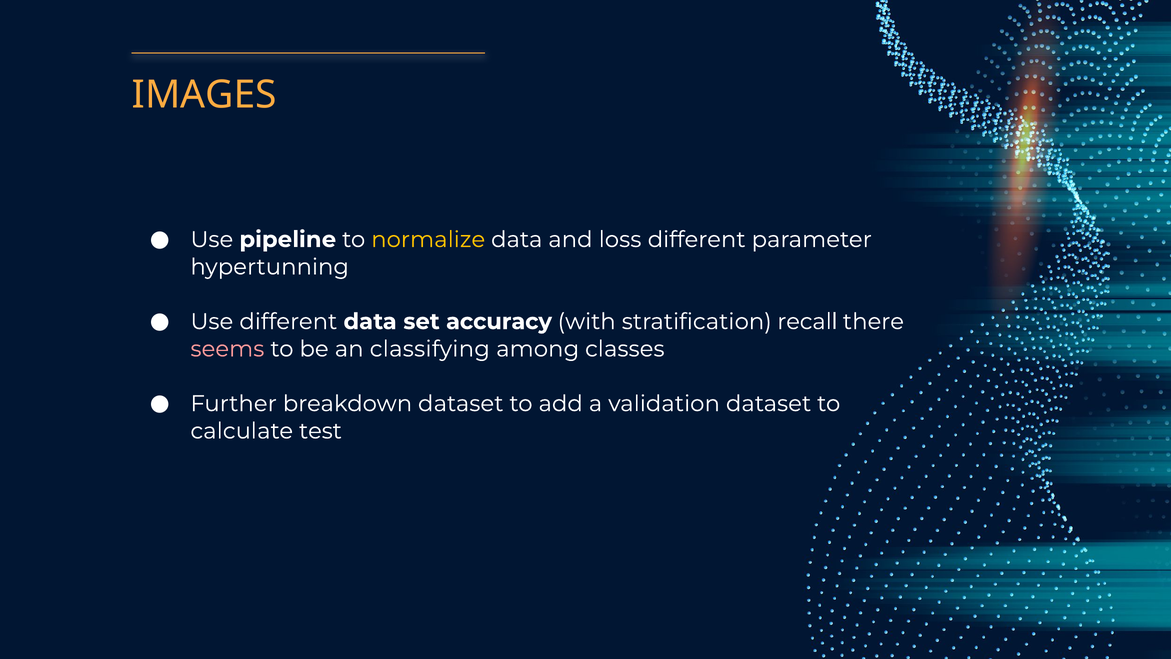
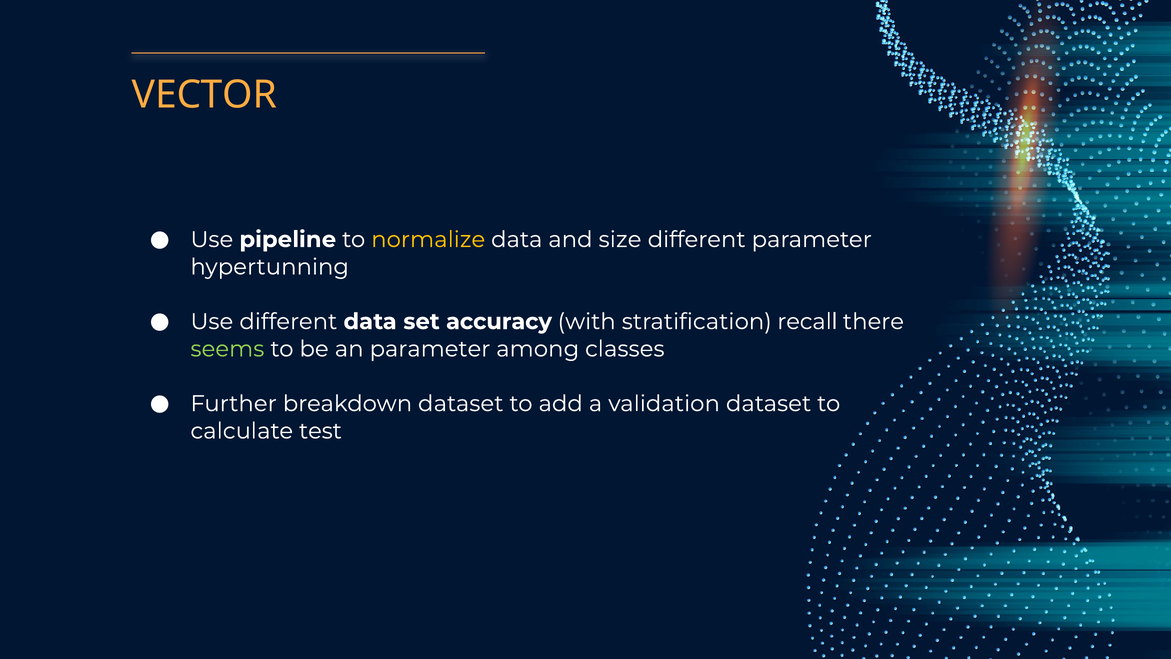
IMAGES: IMAGES -> VECTOR
loss: loss -> size
seems colour: pink -> light green
an classifying: classifying -> parameter
